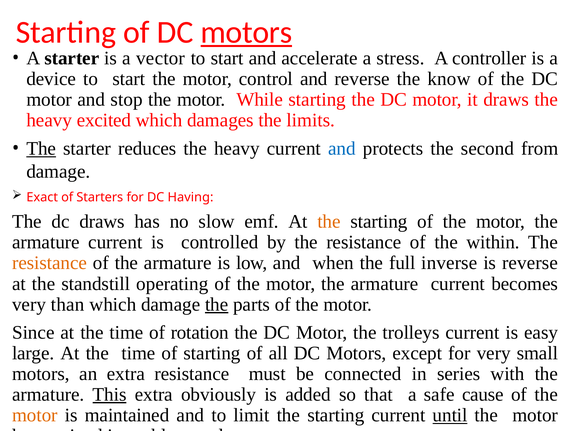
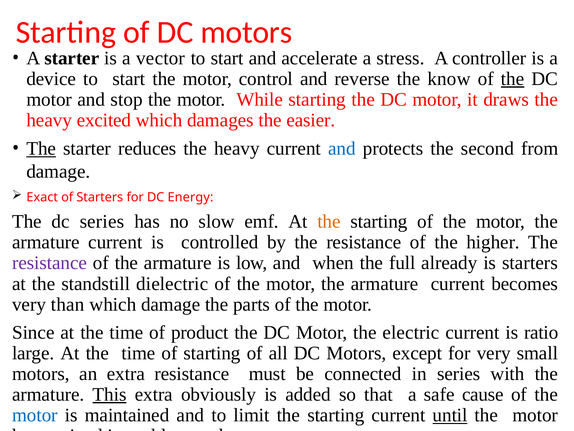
motors at (246, 32) underline: present -> none
the at (513, 79) underline: none -> present
limits: limits -> easier
Having: Having -> Energy
dc draws: draws -> series
within: within -> higher
resistance at (50, 263) colour: orange -> purple
inverse: inverse -> already
is reverse: reverse -> starters
operating: operating -> dielectric
the at (217, 304) underline: present -> none
rotation: rotation -> product
trolleys: trolleys -> electric
easy: easy -> ratio
motor at (35, 415) colour: orange -> blue
